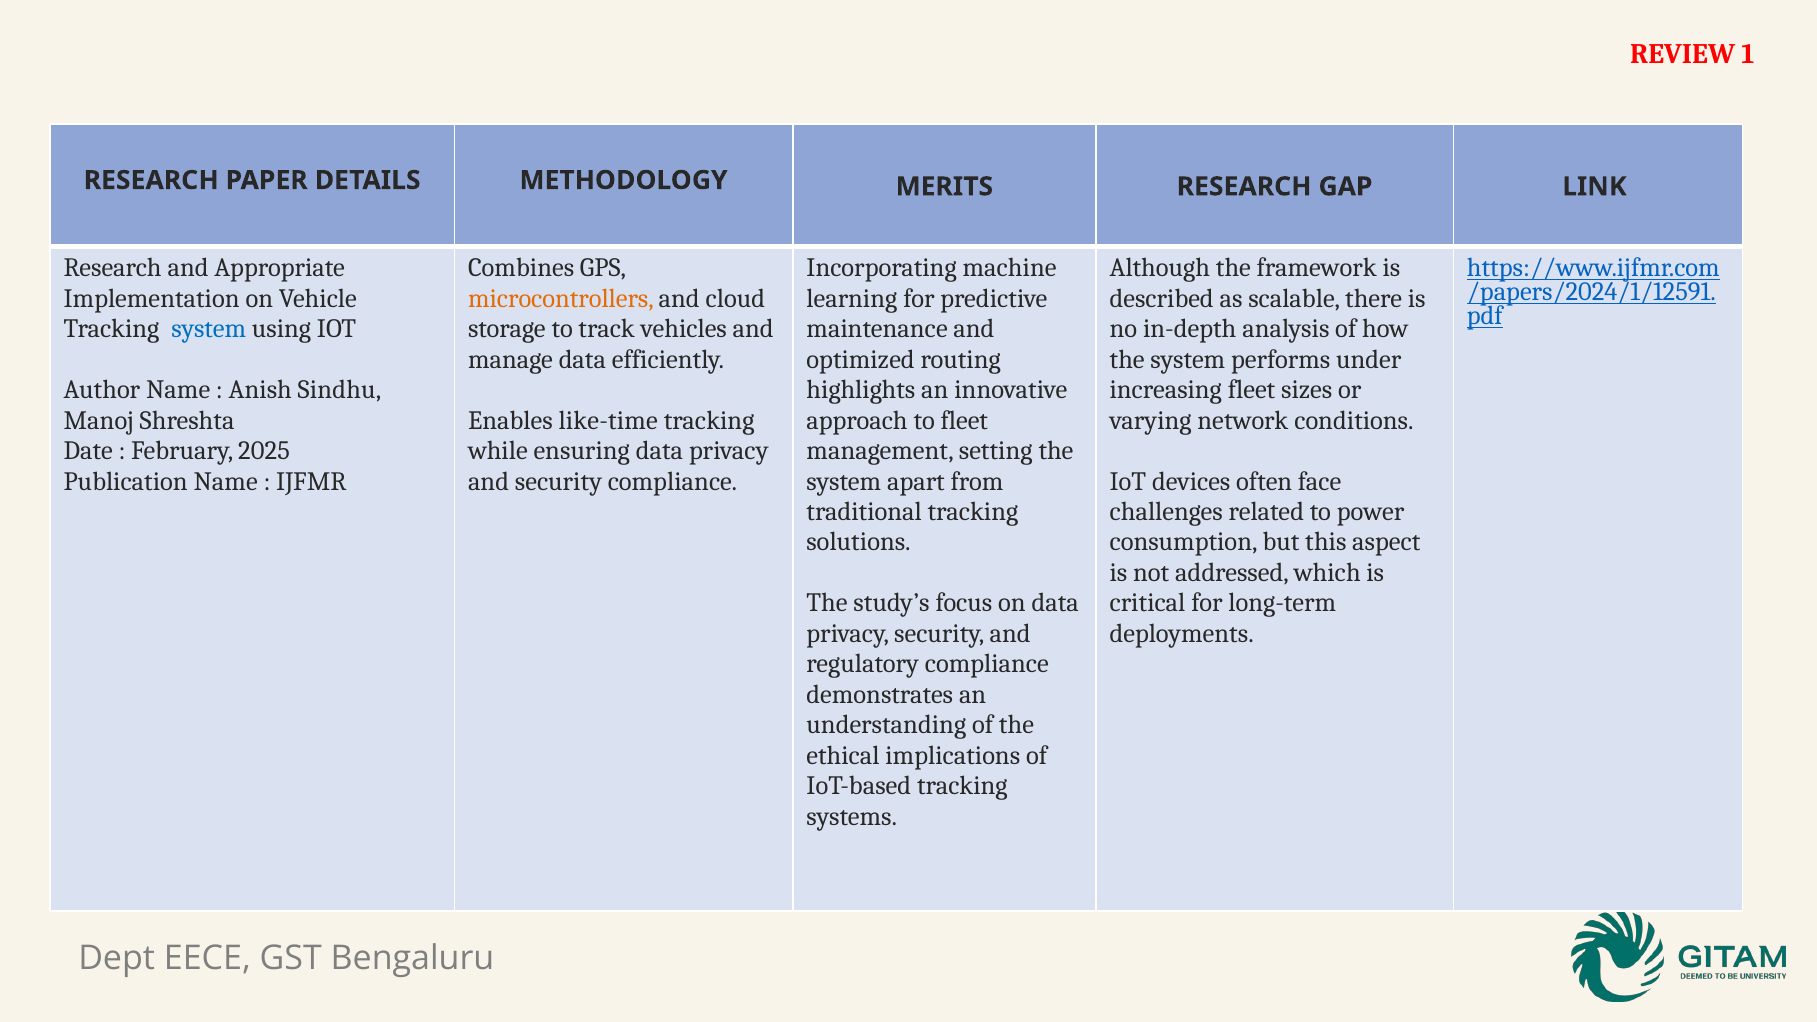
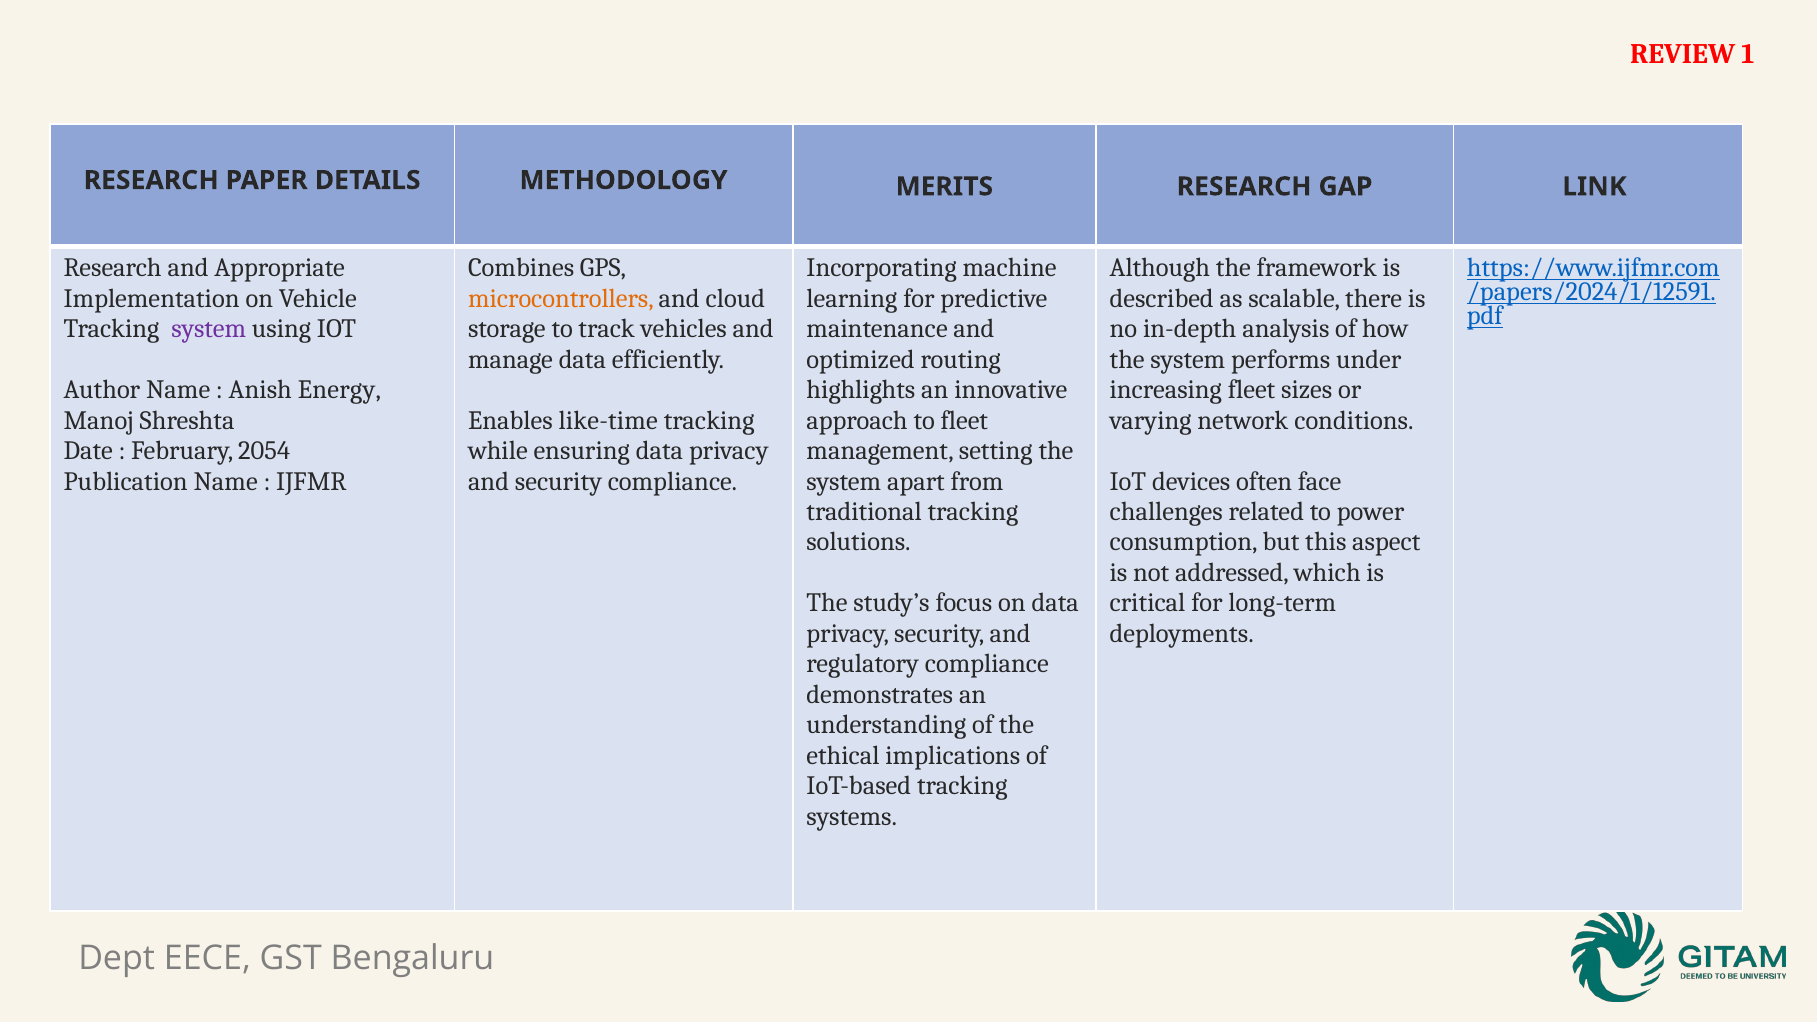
system at (209, 329) colour: blue -> purple
Sindhu: Sindhu -> Energy
2025: 2025 -> 2054
